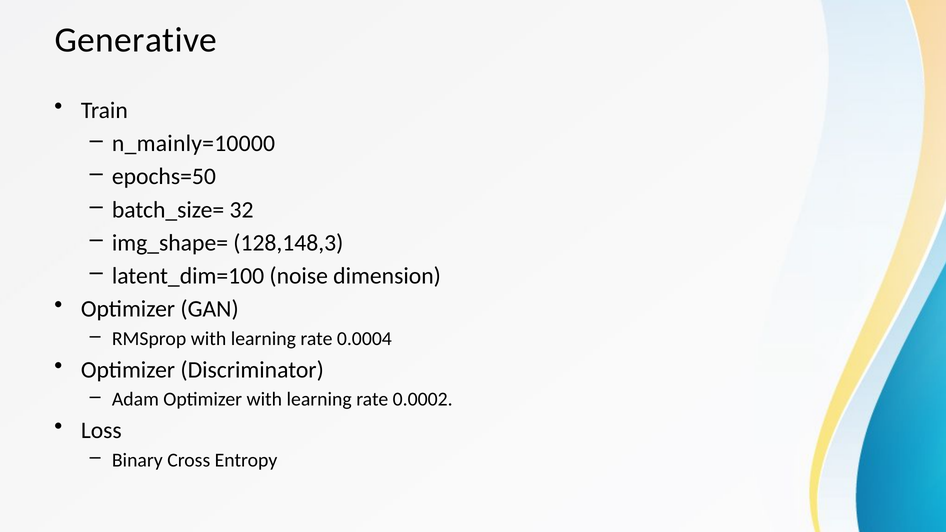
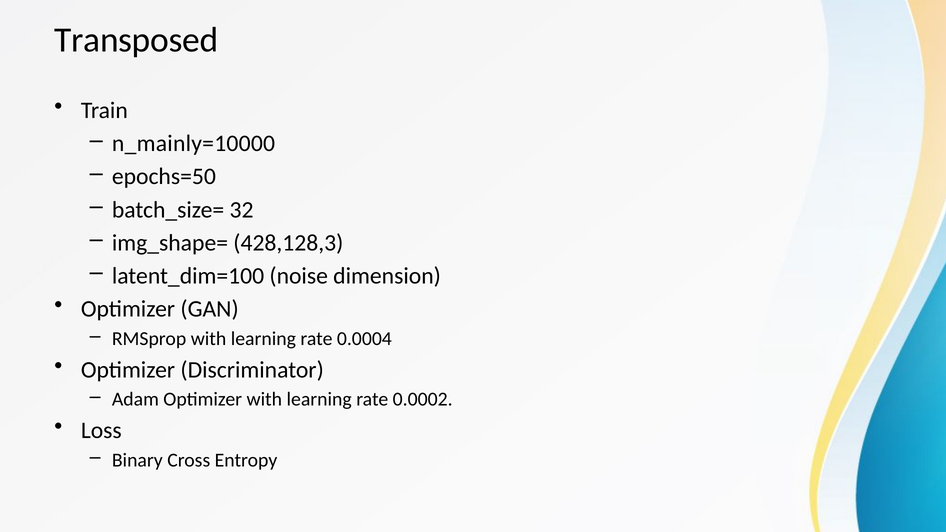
Generative: Generative -> Transposed
128,148,3: 128,148,3 -> 428,128,3
